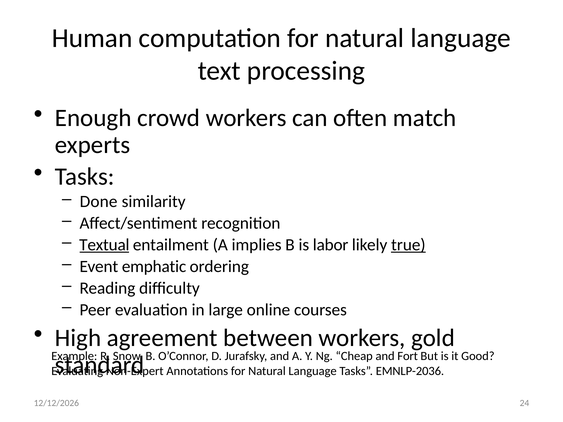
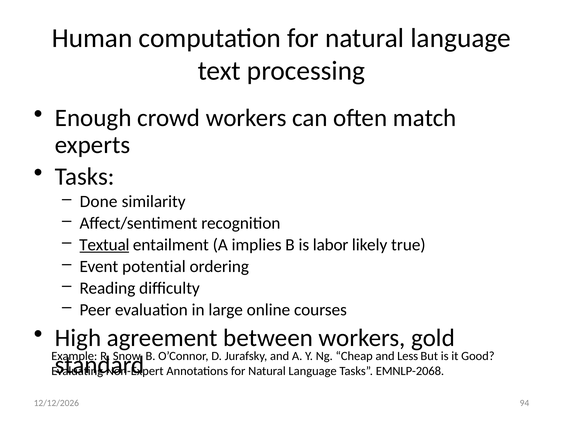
true underline: present -> none
emphatic: emphatic -> potential
Fort: Fort -> Less
EMNLP-2036: EMNLP-2036 -> EMNLP-2068
24: 24 -> 94
